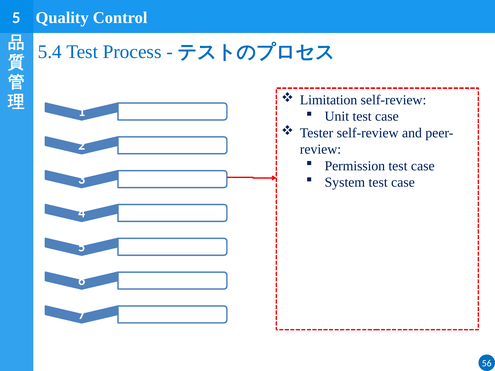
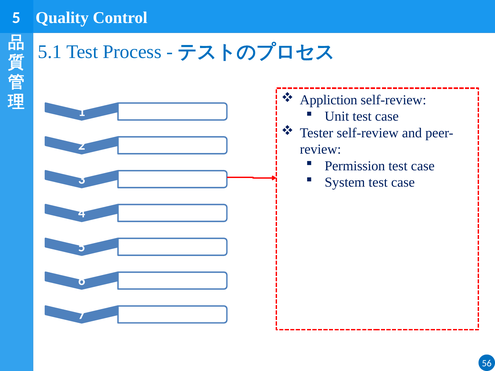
5.4: 5.4 -> 5.1
Limitation: Limitation -> Appliction
